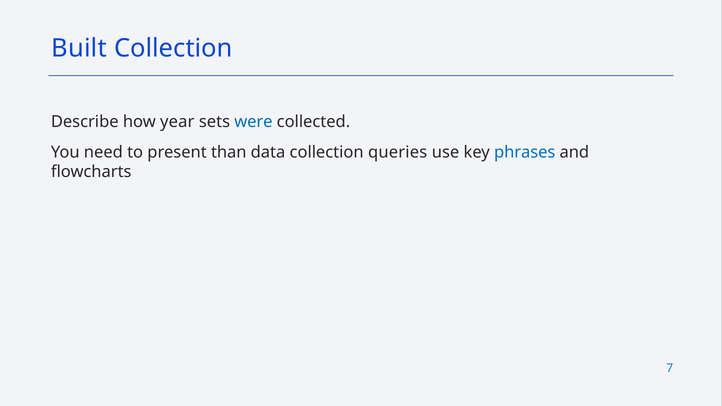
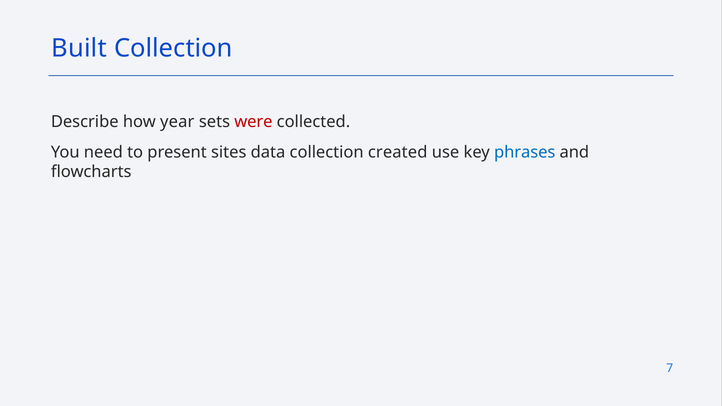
were colour: blue -> red
than: than -> sites
queries: queries -> created
